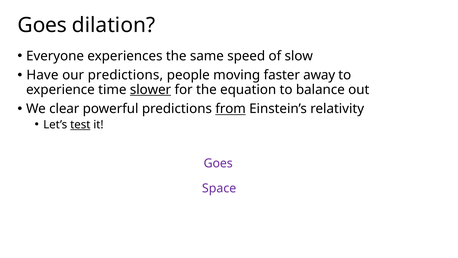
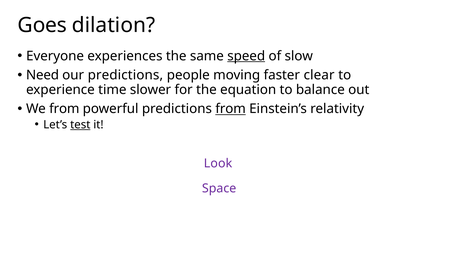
speed underline: none -> present
Have: Have -> Need
away: away -> clear
slower underline: present -> none
We clear: clear -> from
Goes at (218, 163): Goes -> Look
